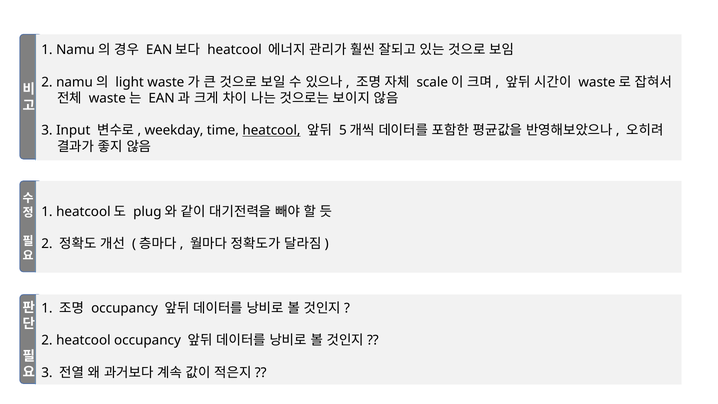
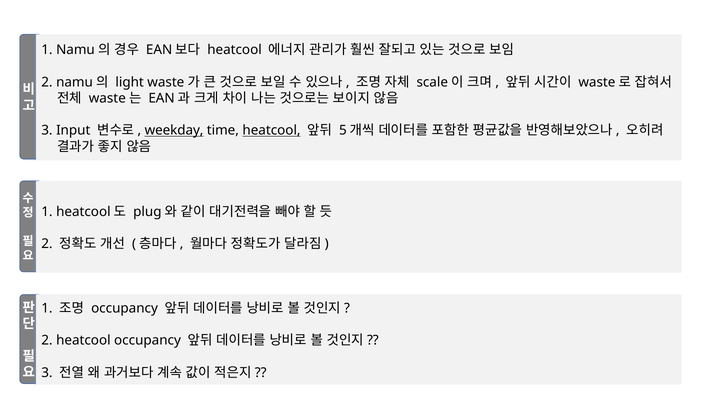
weekday underline: none -> present
